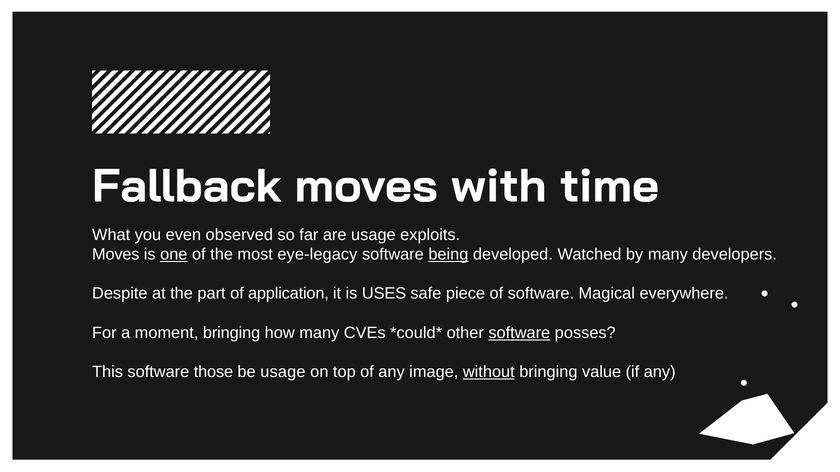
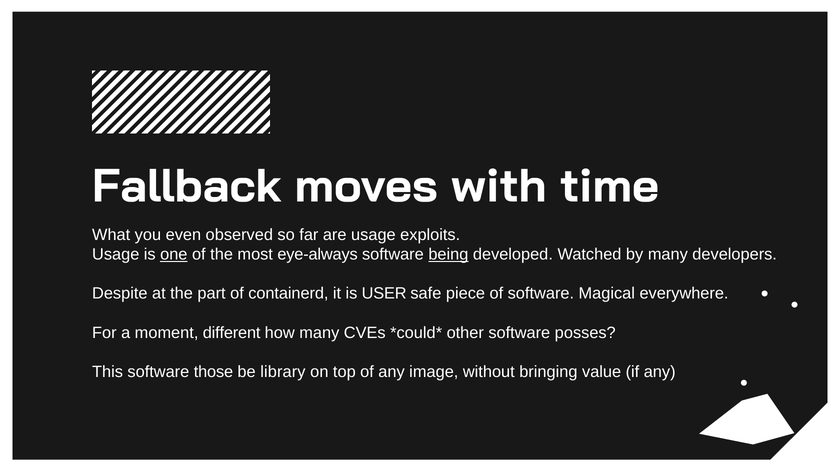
Moves at (116, 255): Moves -> Usage
eye-legacy: eye-legacy -> eye-always
application: application -> containerd
USES: USES -> USER
moment bringing: bringing -> different
software at (519, 333) underline: present -> none
be usage: usage -> library
without underline: present -> none
